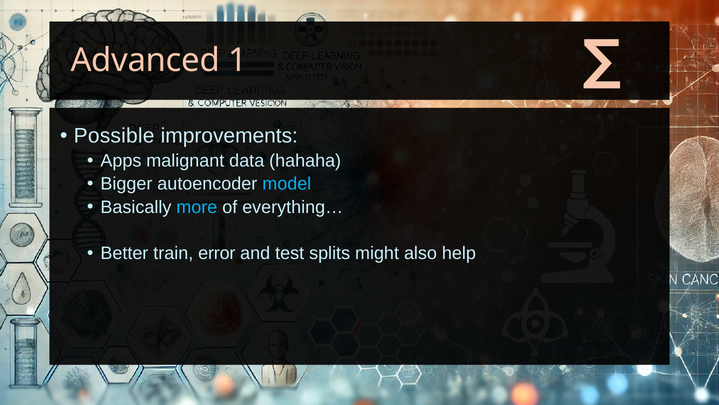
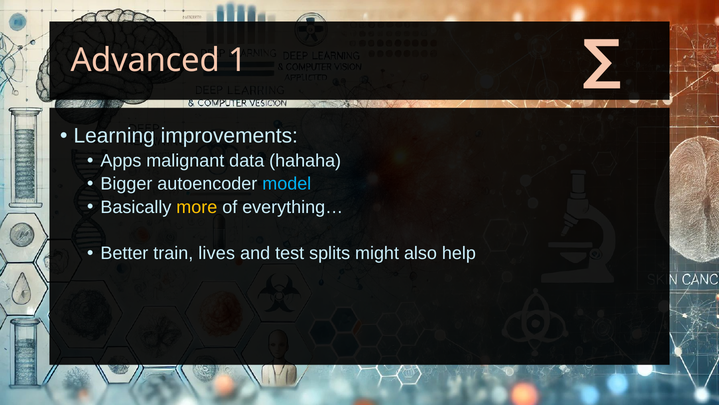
Possible: Possible -> Learning
more colour: light blue -> yellow
error: error -> lives
